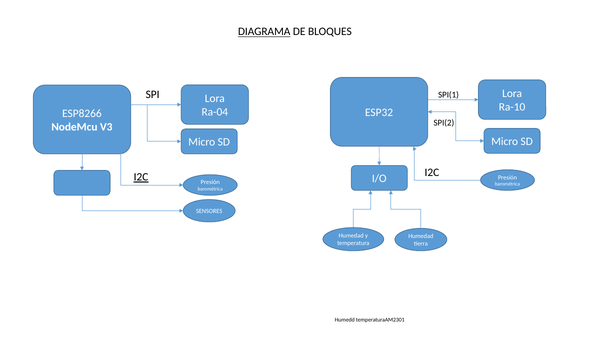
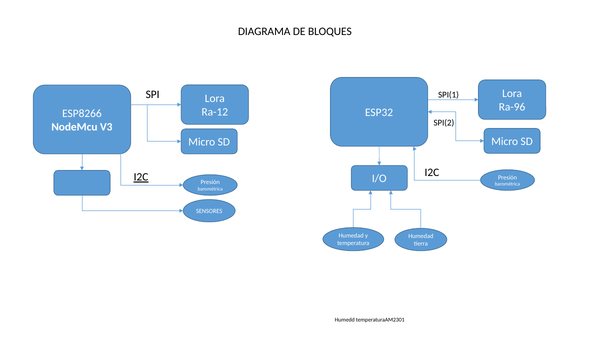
DIAGRAMA underline: present -> none
Ra-10: Ra-10 -> Ra-96
Ra-04: Ra-04 -> Ra-12
